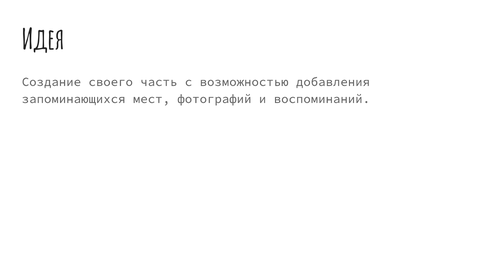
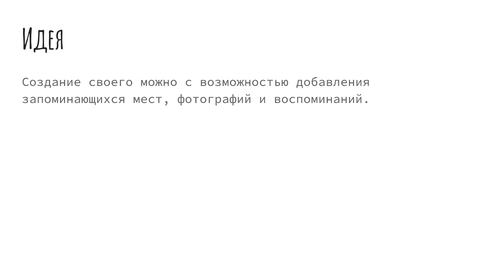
часть: часть -> можно
